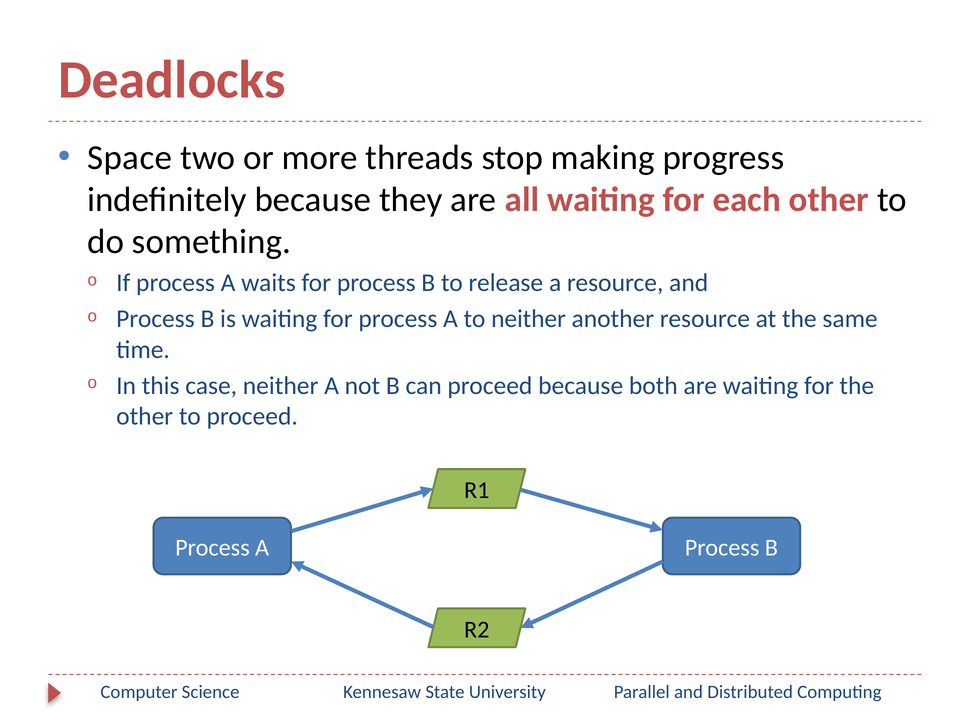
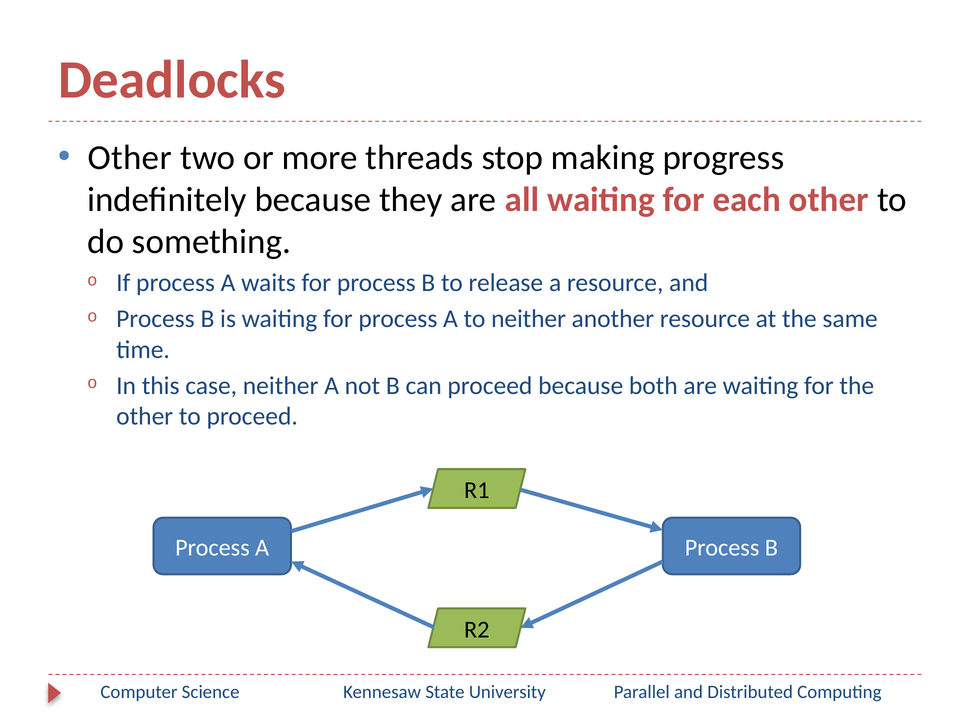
Space at (130, 158): Space -> Other
